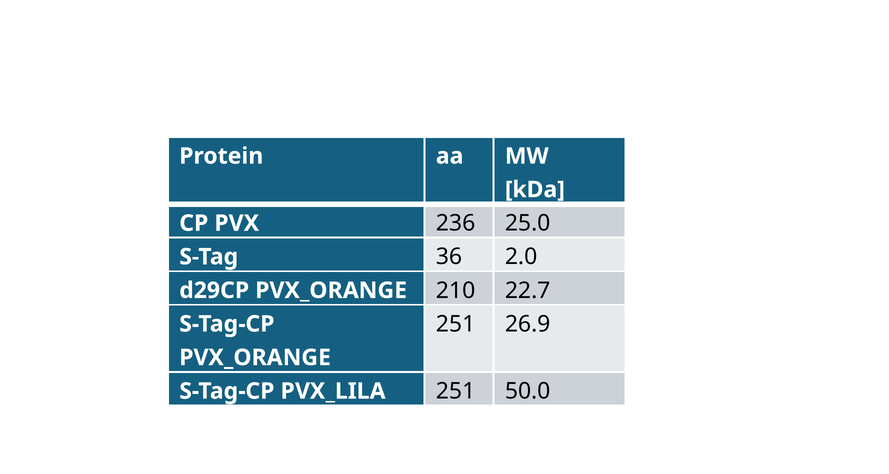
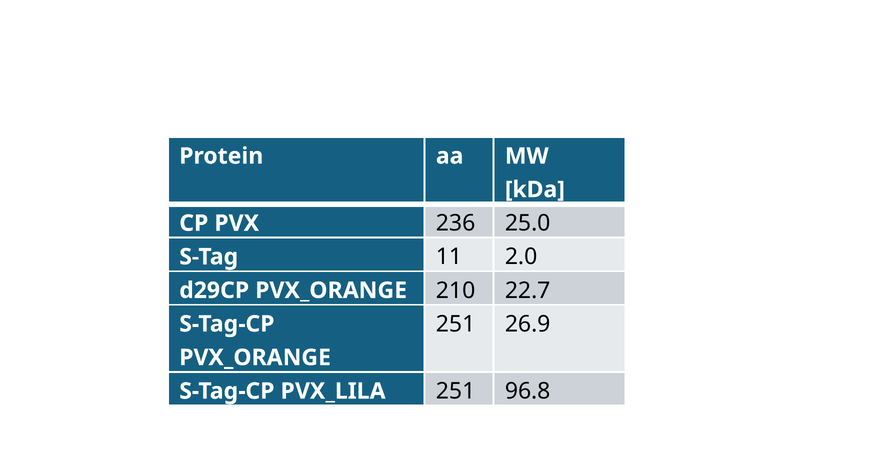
36: 36 -> 11
50.0: 50.0 -> 96.8
